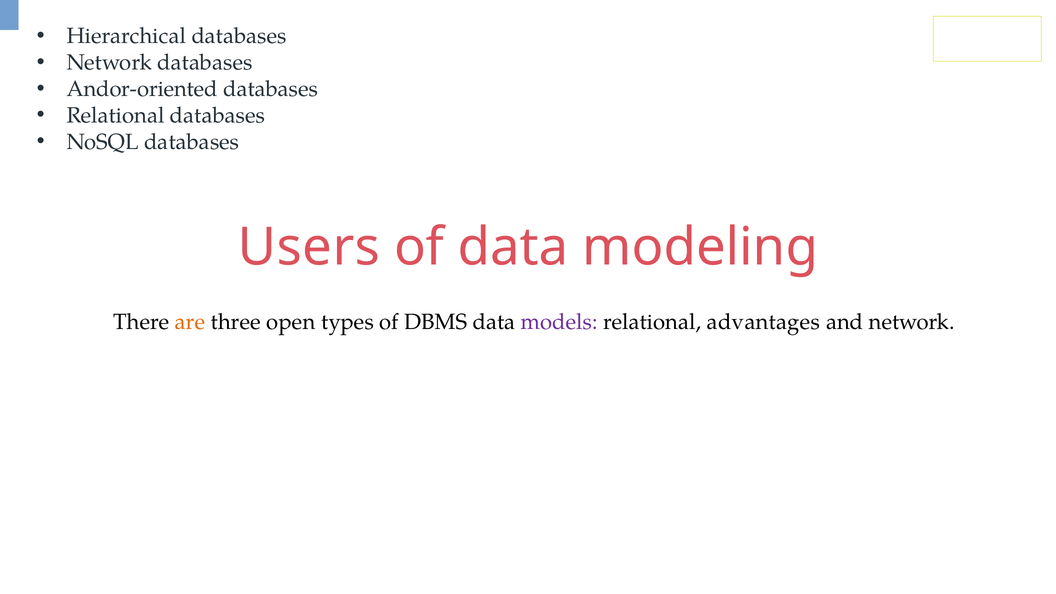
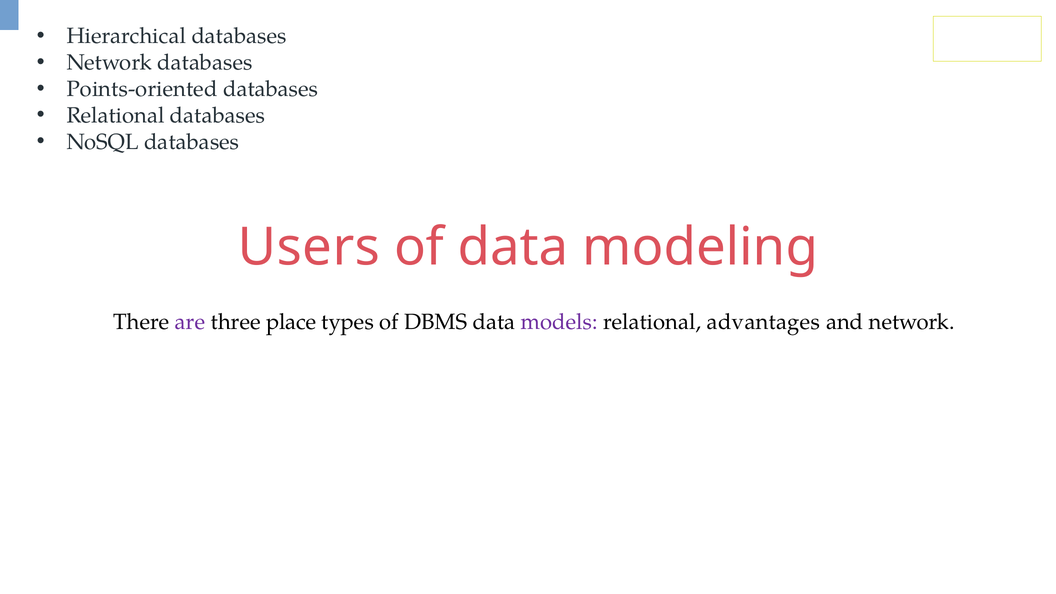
Andor-oriented: Andor-oriented -> Points-oriented
are colour: orange -> purple
open: open -> place
